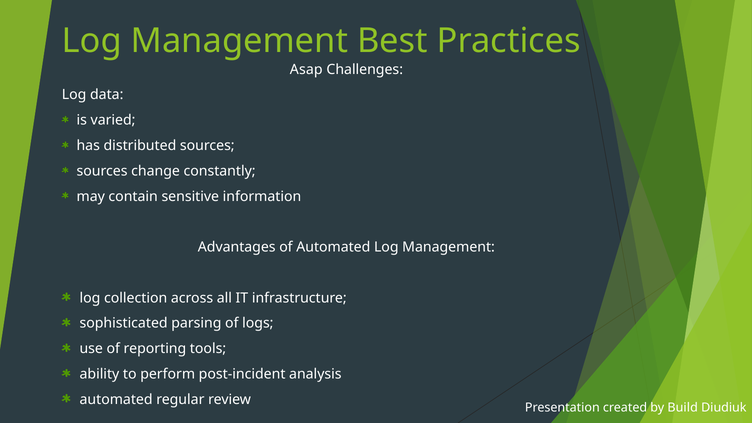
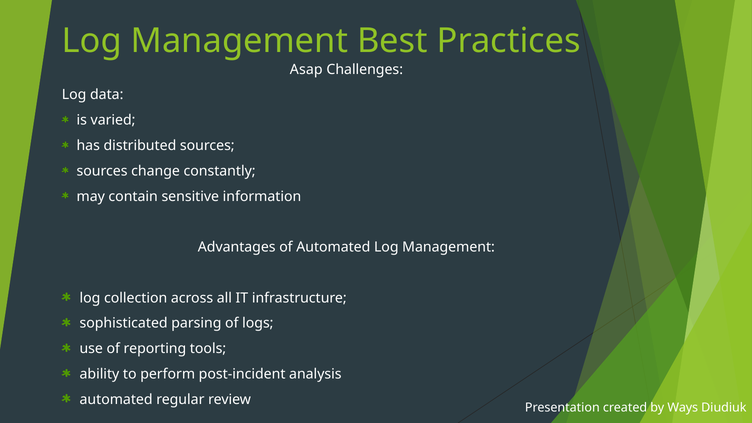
Build: Build -> Ways
